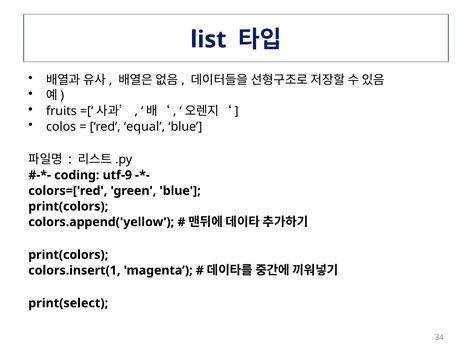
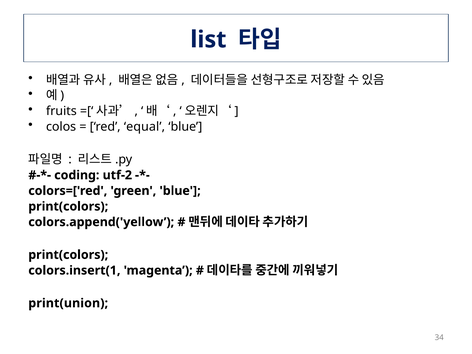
utf-9: utf-9 -> utf-2
print(select: print(select -> print(union
